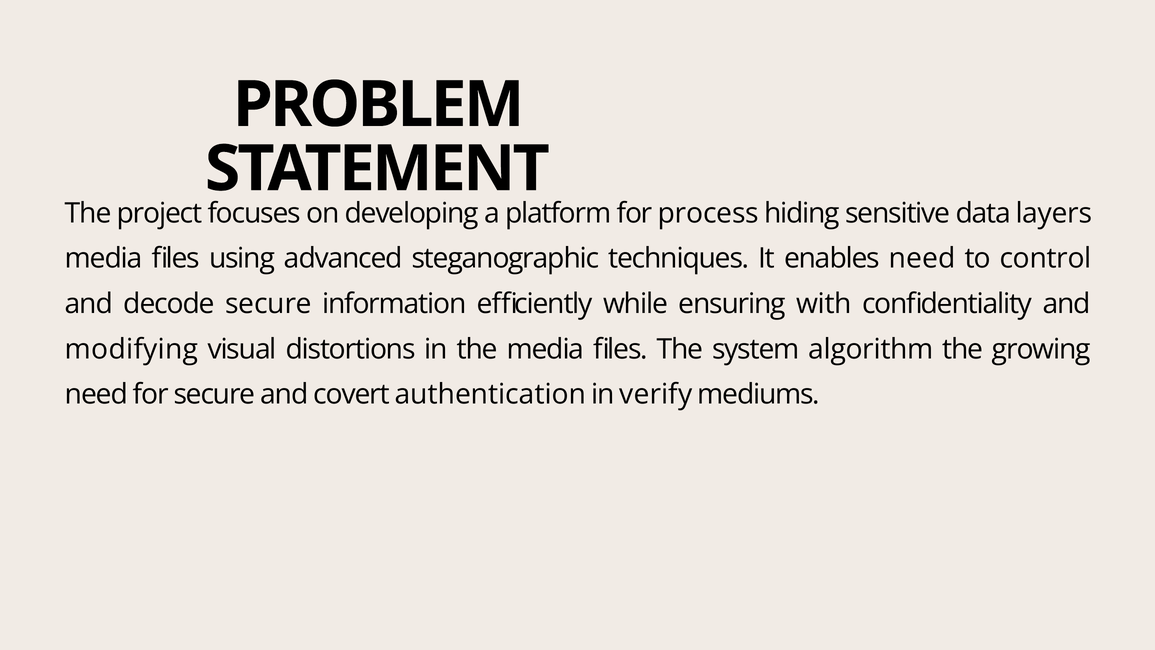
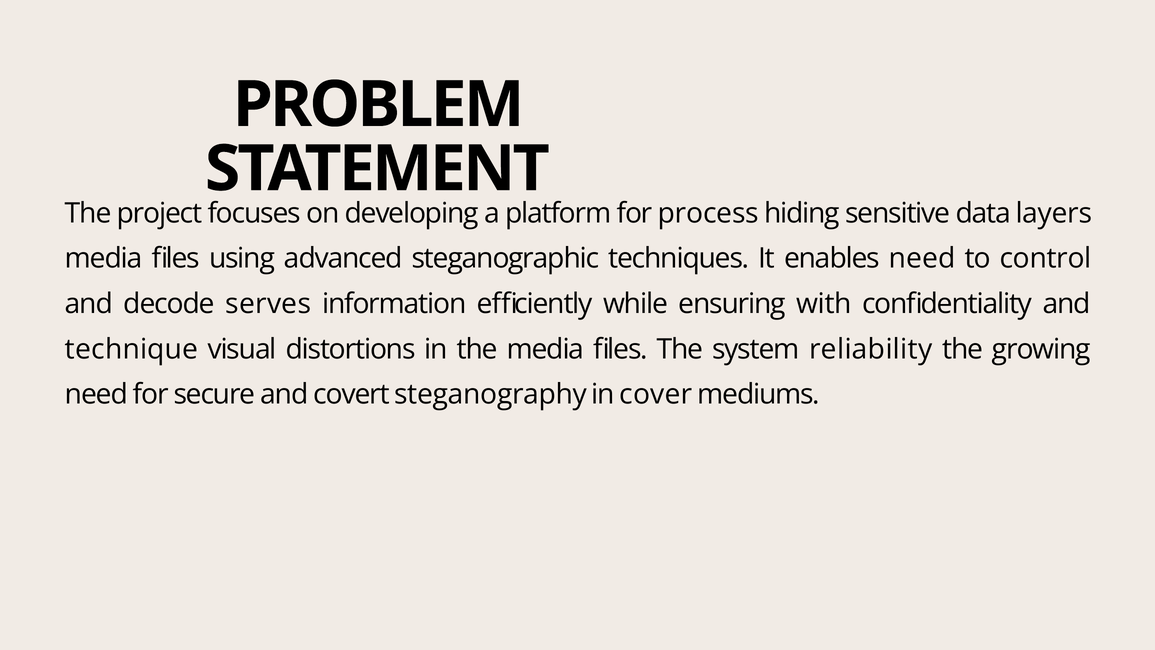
decode secure: secure -> serves
modifying: modifying -> technique
algorithm: algorithm -> reliability
authentication: authentication -> steganography
verify: verify -> cover
